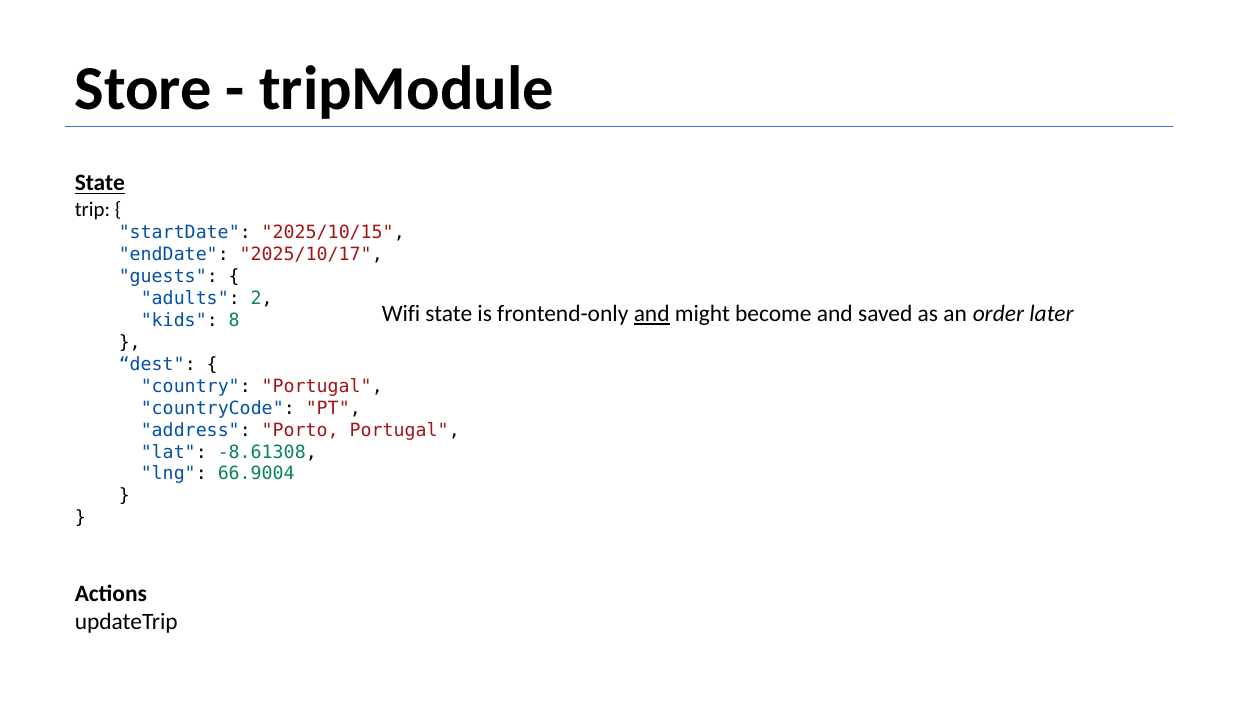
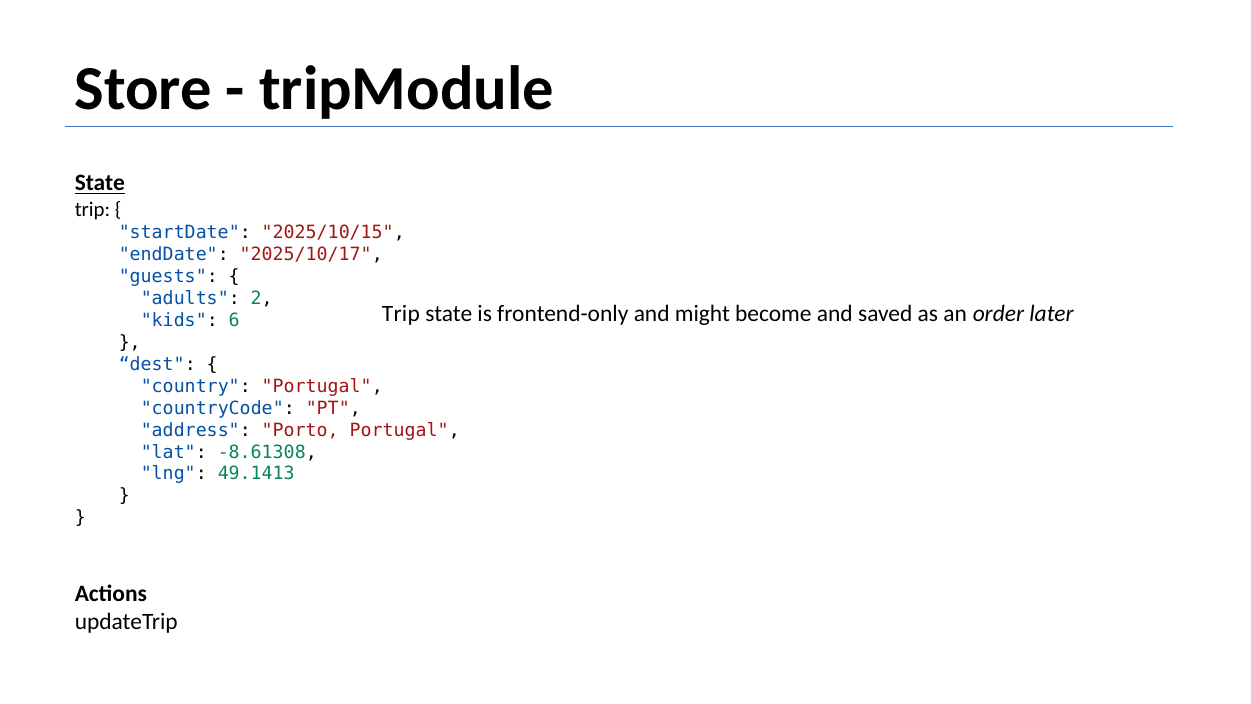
Wifi at (401, 314): Wifi -> Trip
and at (652, 314) underline: present -> none
8: 8 -> 6
66.9004: 66.9004 -> 49.1413
